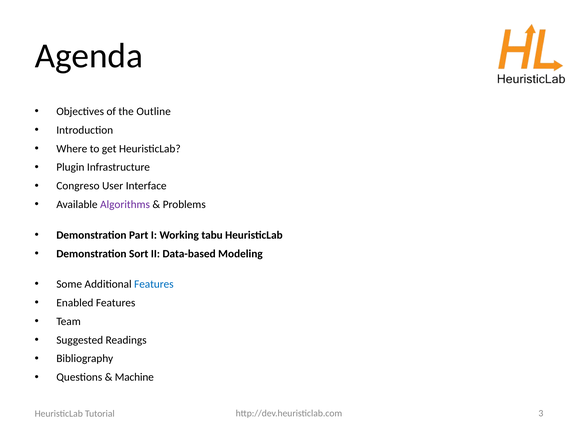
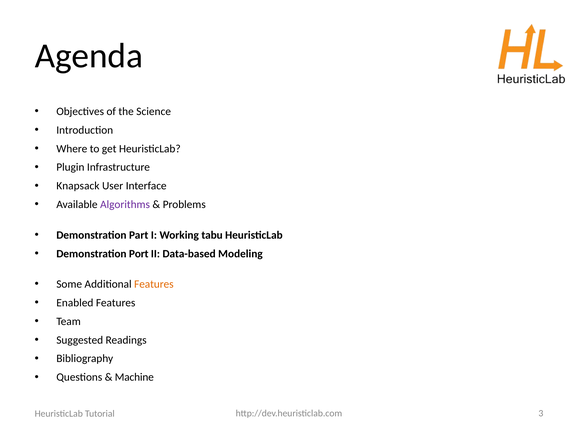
Outline: Outline -> Science
Congreso: Congreso -> Knapsack
Sort: Sort -> Port
Features at (154, 284) colour: blue -> orange
